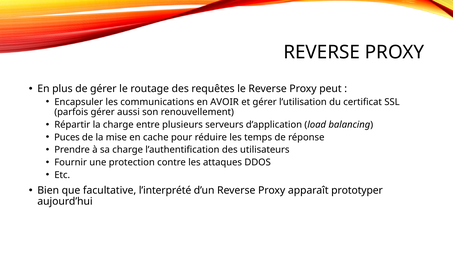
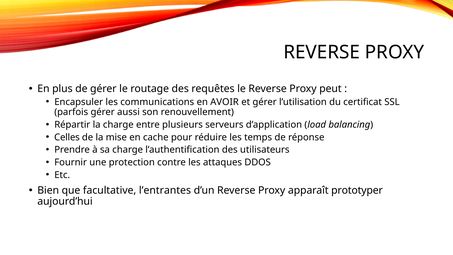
Puces: Puces -> Celles
l’interprété: l’interprété -> l’entrantes
